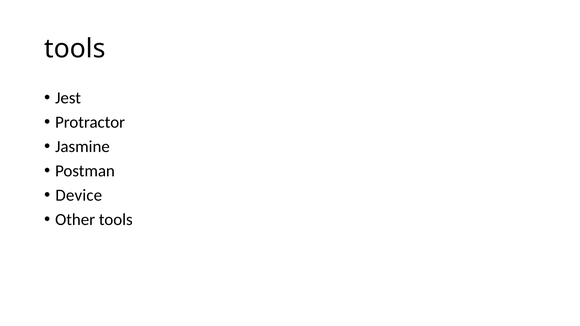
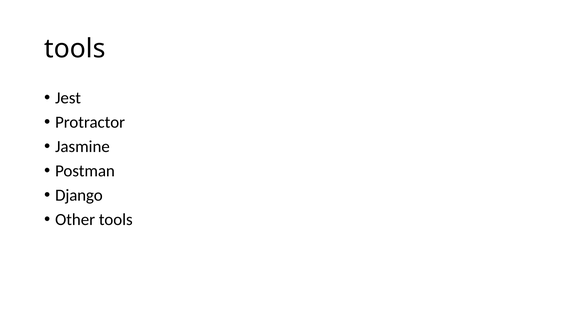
Device: Device -> Django
